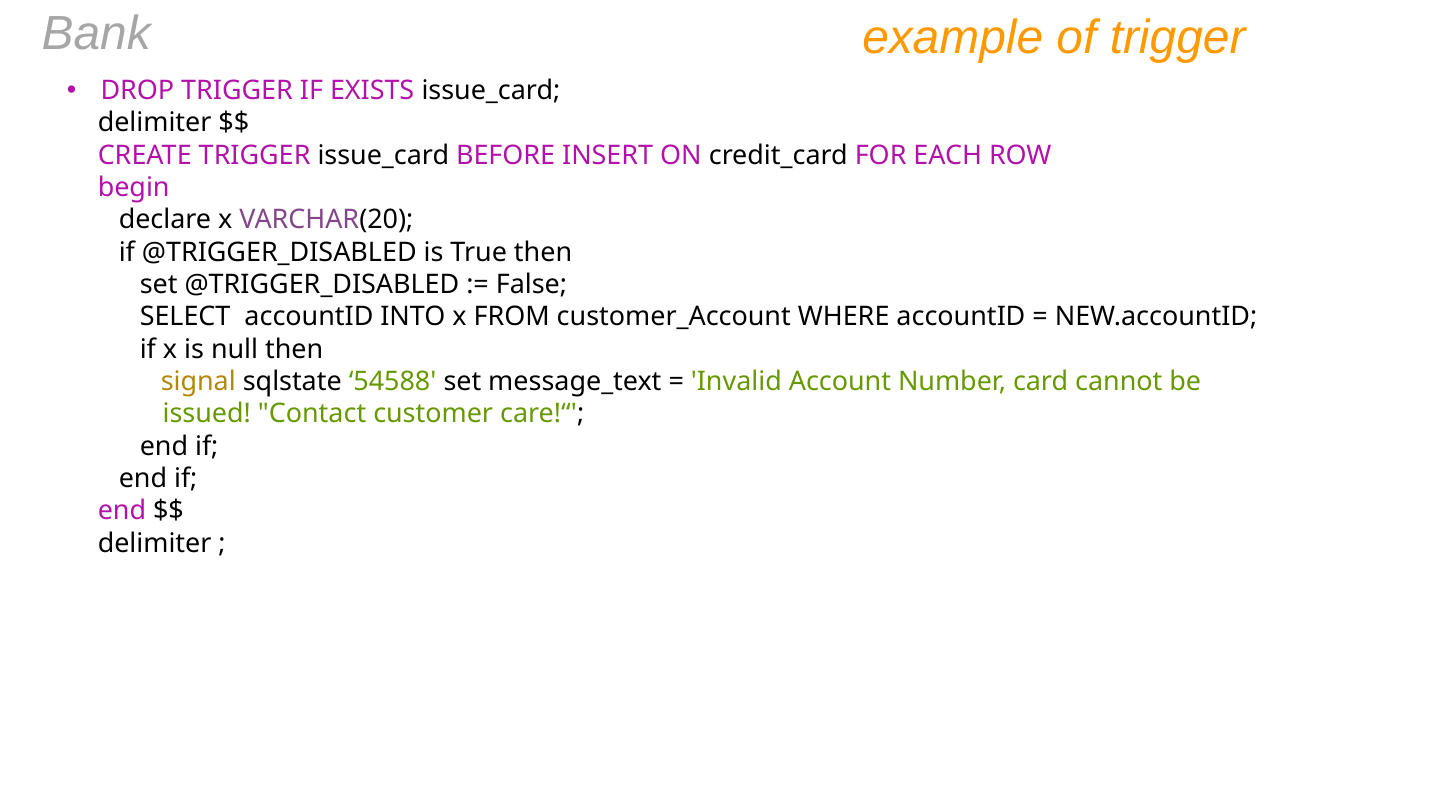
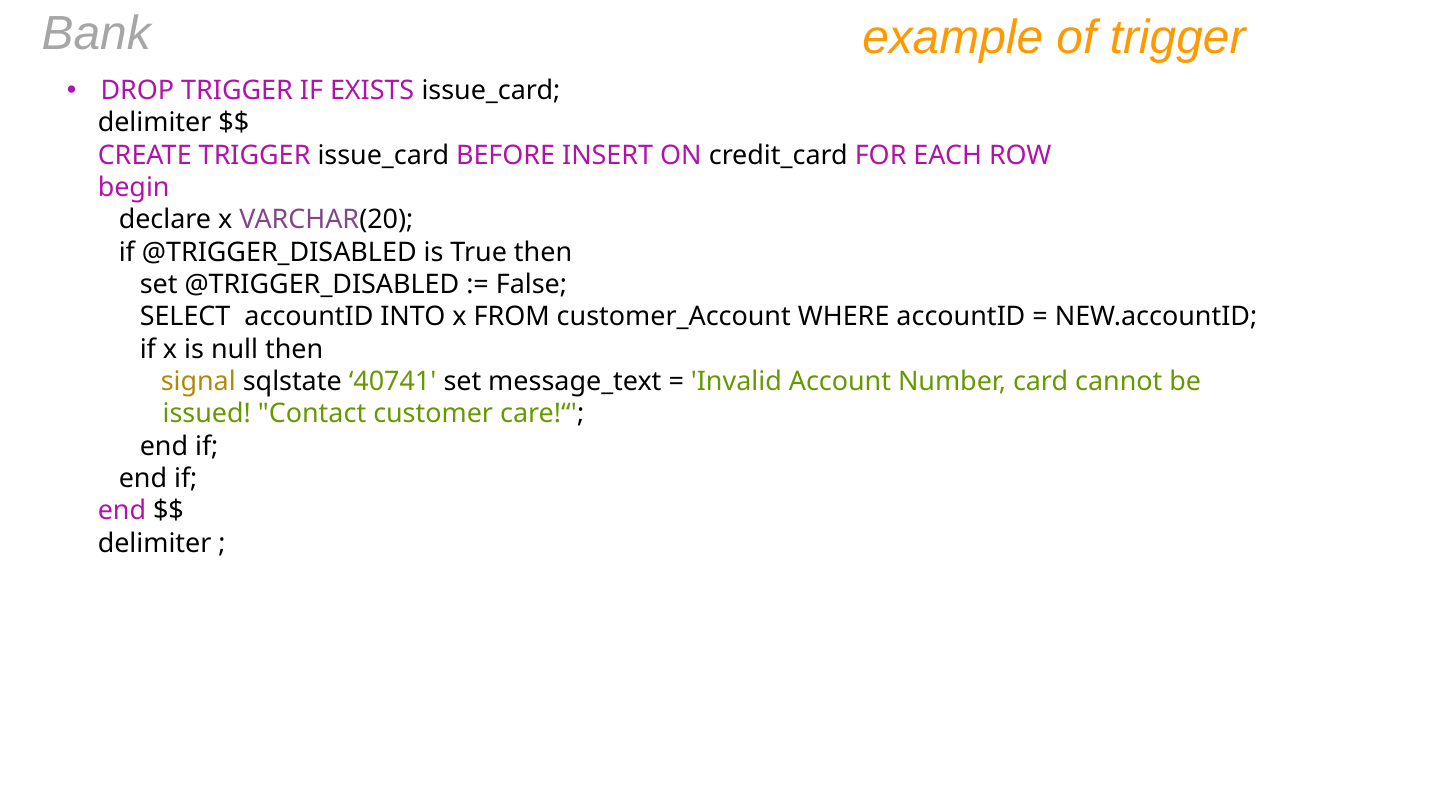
54588: 54588 -> 40741
